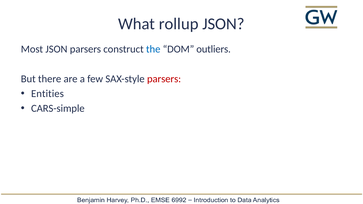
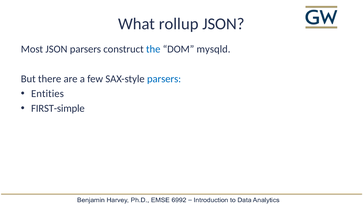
outliers: outliers -> mysqld
parsers at (164, 79) colour: red -> blue
CARS-simple: CARS-simple -> FIRST-simple
